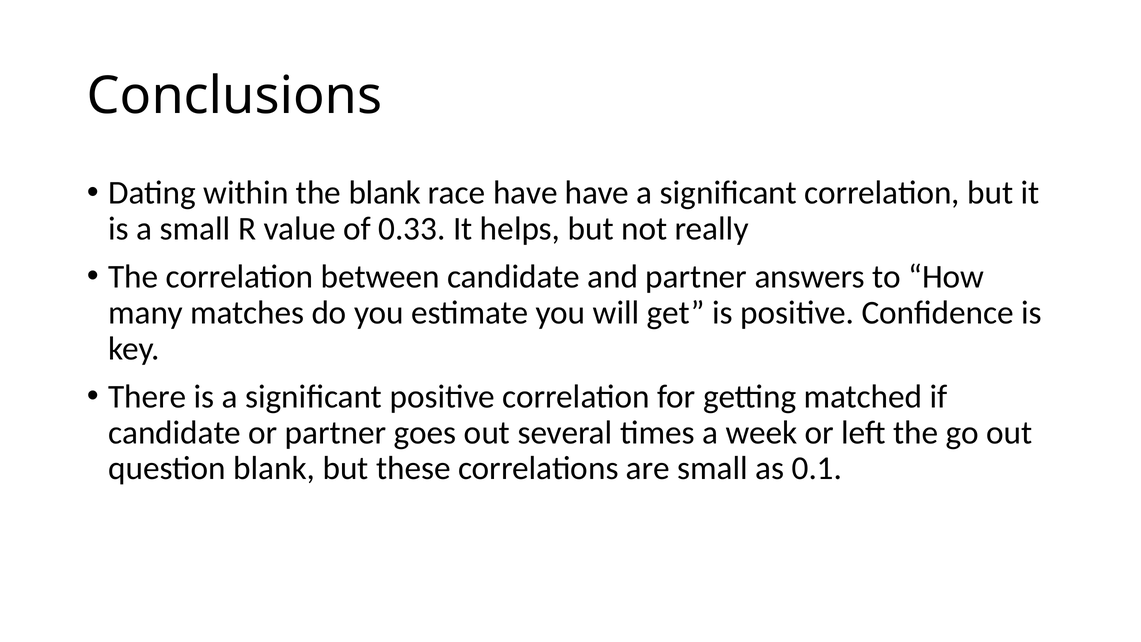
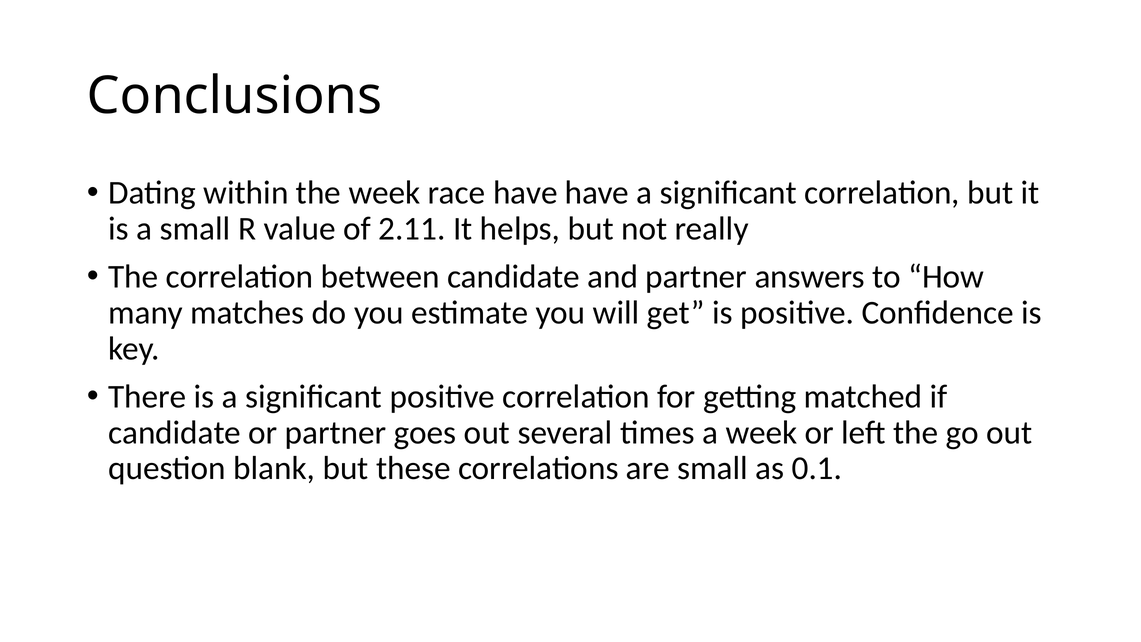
the blank: blank -> week
0.33: 0.33 -> 2.11
